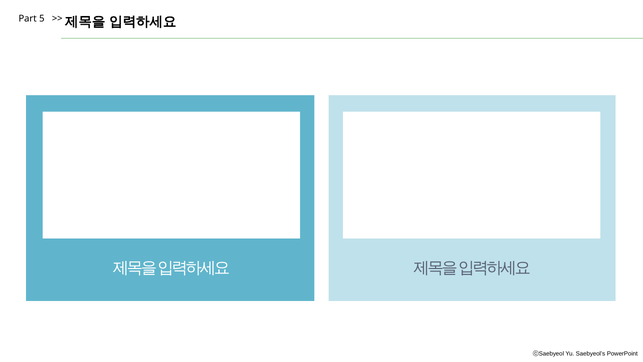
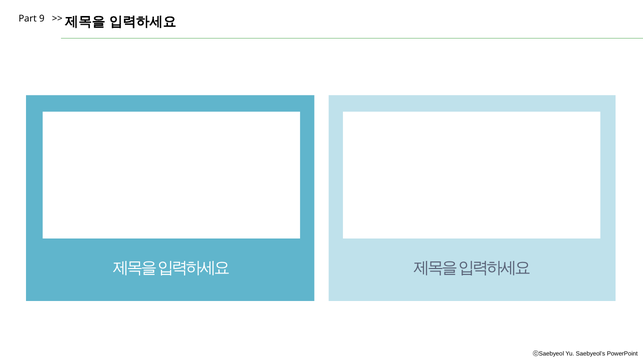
5: 5 -> 9
